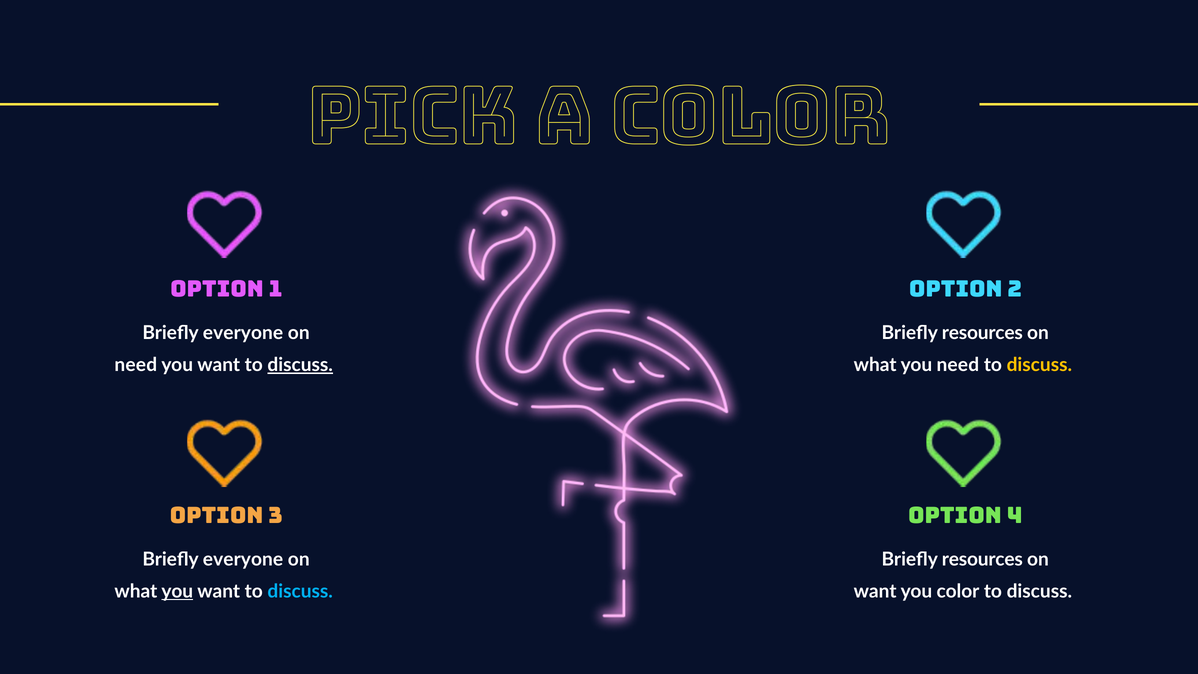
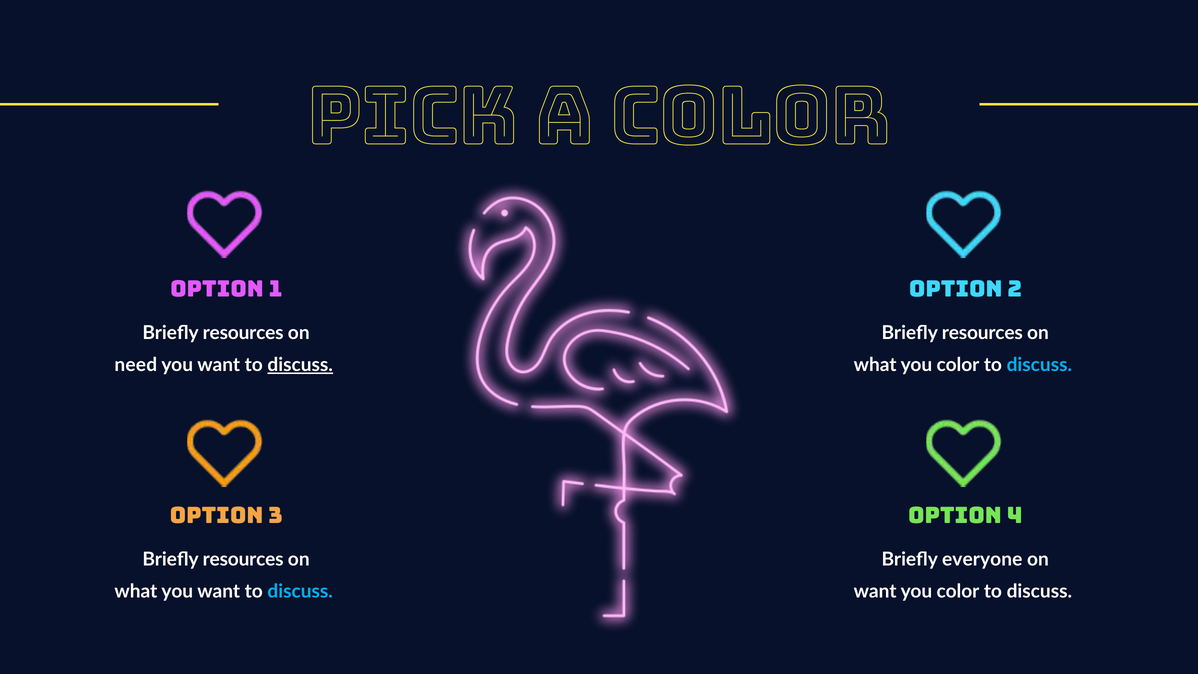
everyone at (243, 333): everyone -> resources
what you need: need -> color
discuss at (1039, 365) colour: yellow -> light blue
everyone at (243, 559): everyone -> resources
resources at (982, 559): resources -> everyone
you at (177, 591) underline: present -> none
